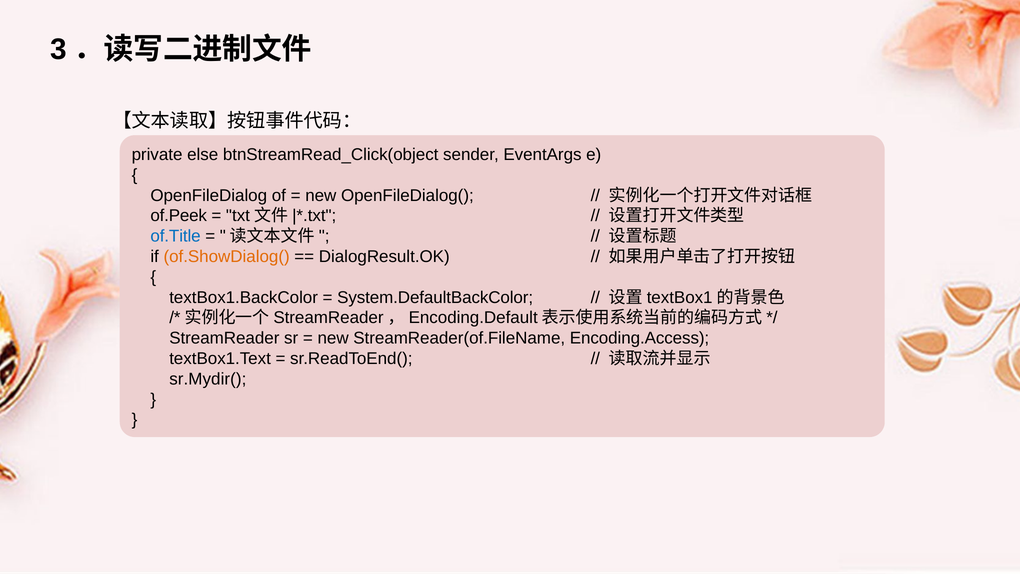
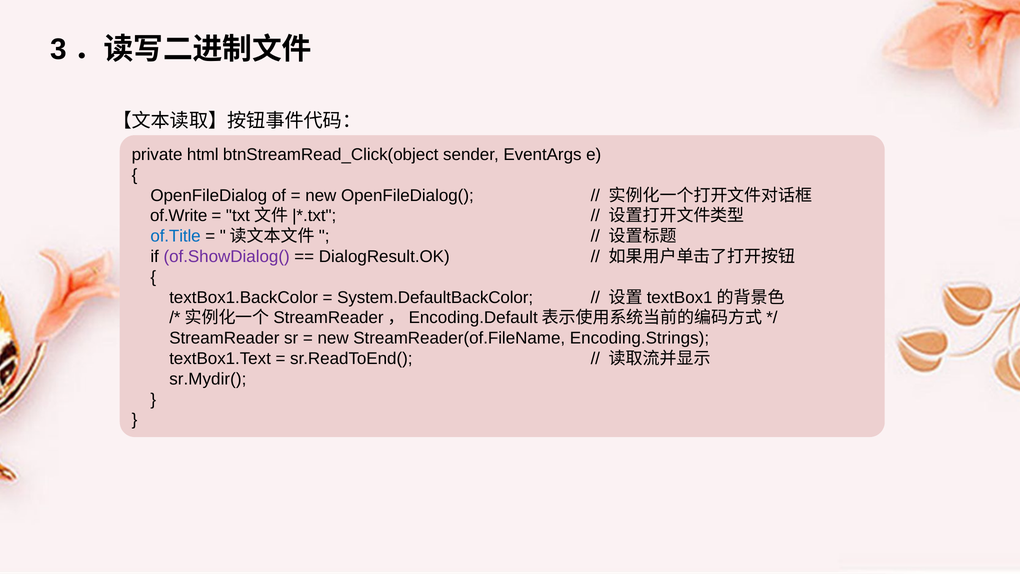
else: else -> html
of.Peek: of.Peek -> of.Write
of.ShowDialog( colour: orange -> purple
Encoding.Access: Encoding.Access -> Encoding.Strings
